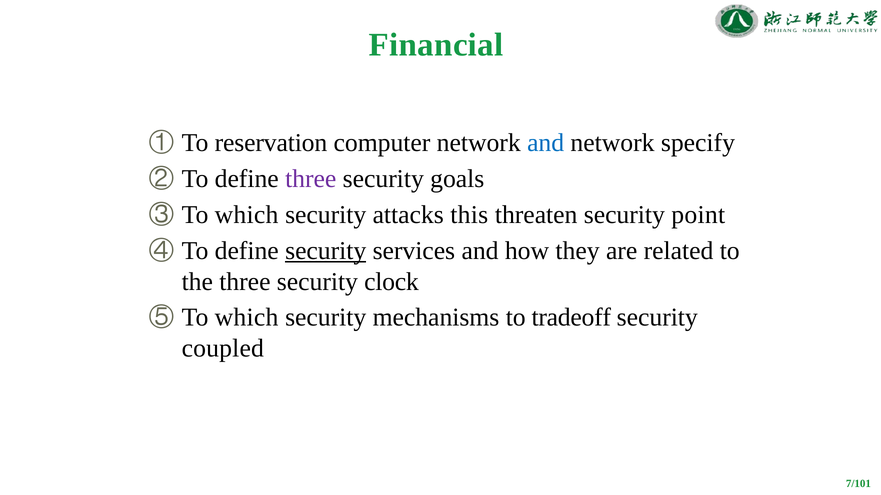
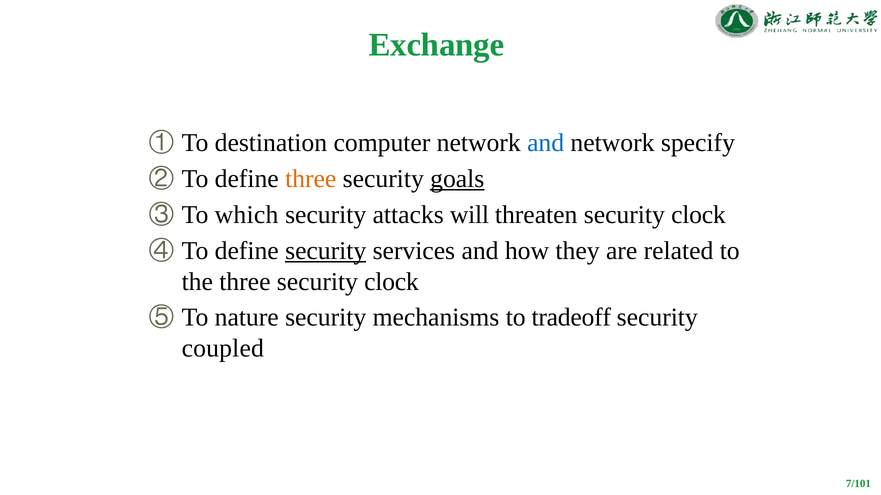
Financial: Financial -> Exchange
reservation: reservation -> destination
three at (311, 179) colour: purple -> orange
goals underline: none -> present
this: this -> will
threaten security point: point -> clock
which at (247, 318): which -> nature
